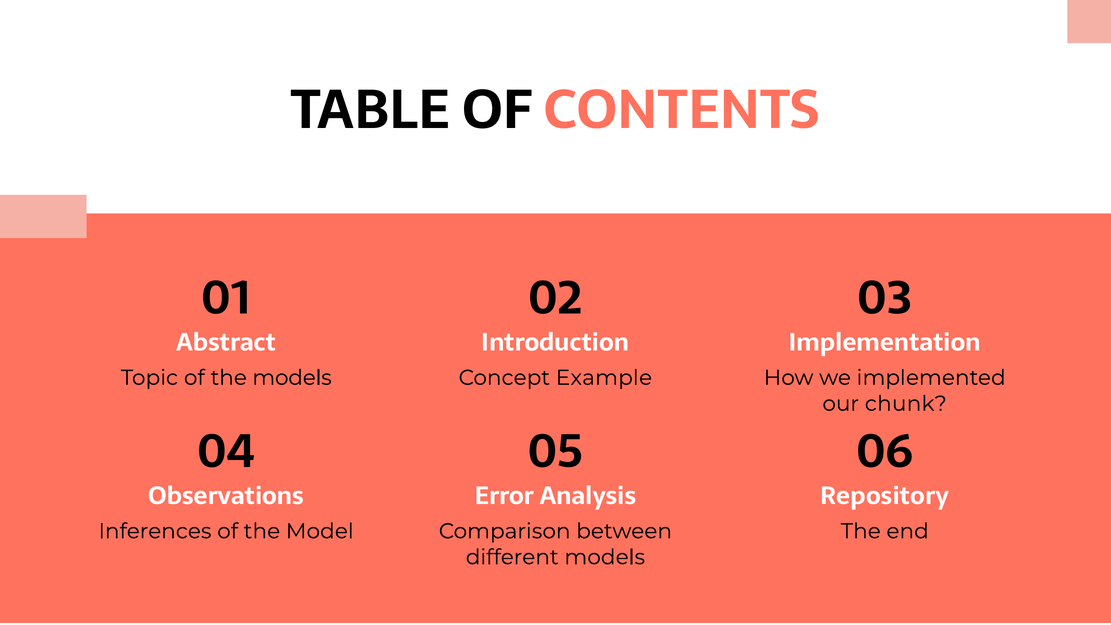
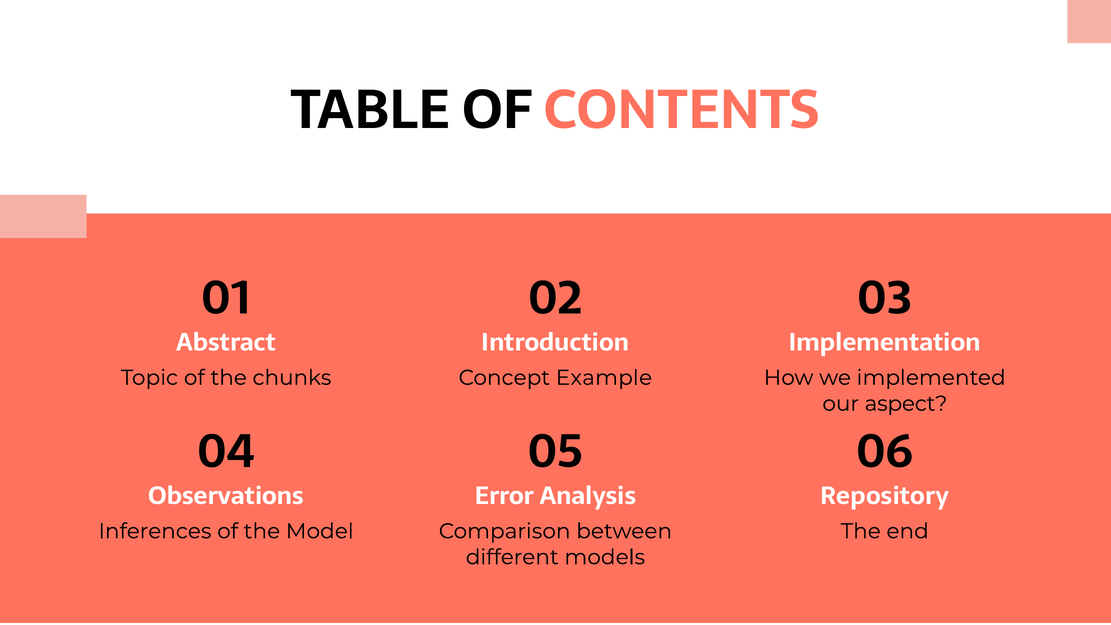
the models: models -> chunks
chunk: chunk -> aspect
